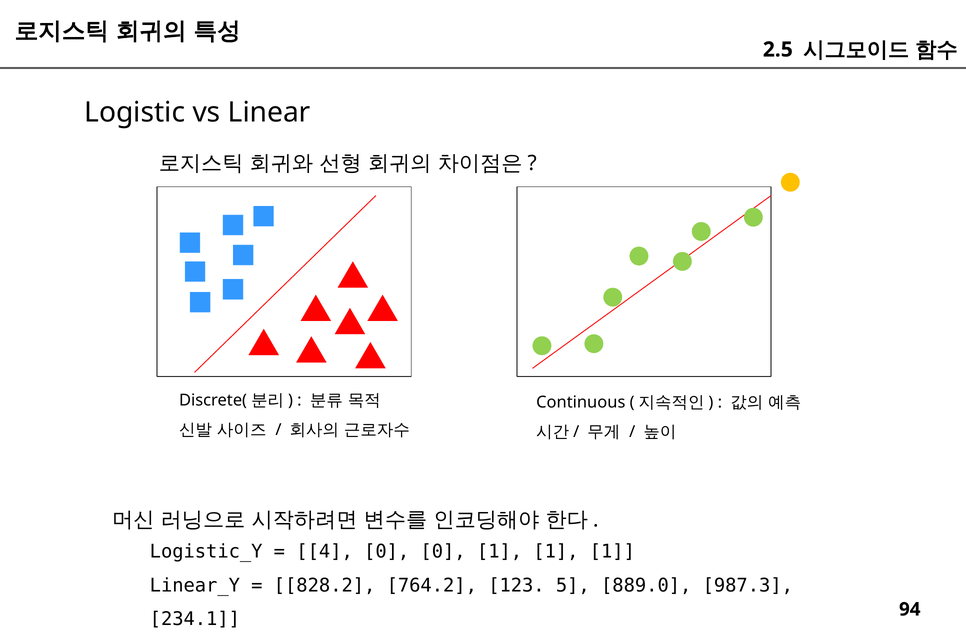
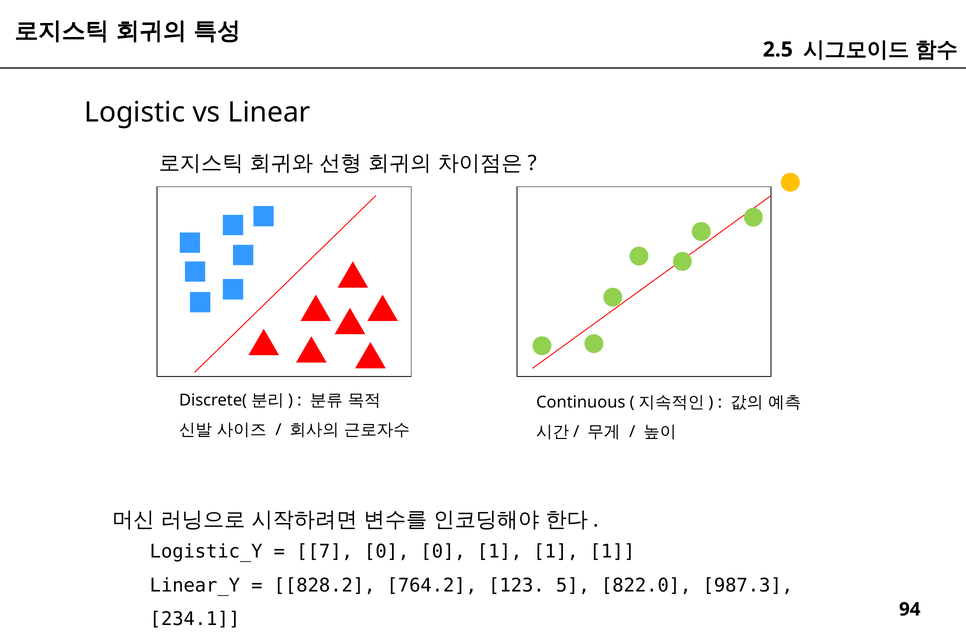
4: 4 -> 7
889.0: 889.0 -> 822.0
